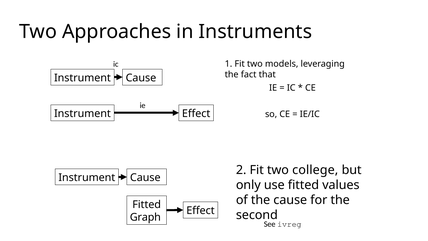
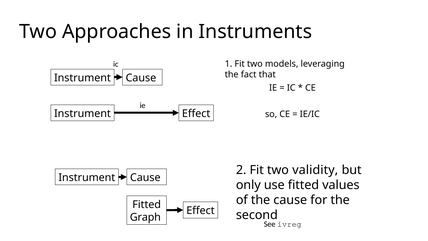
college: college -> validity
